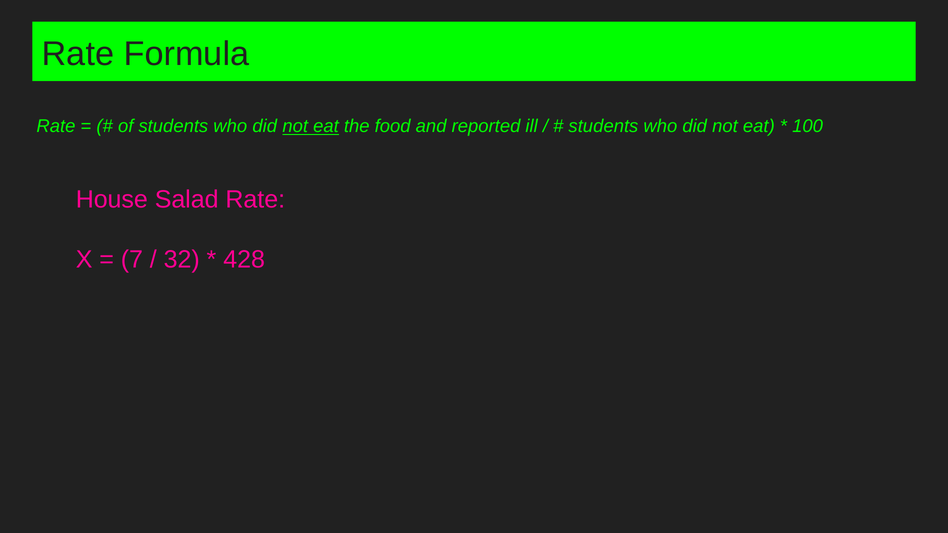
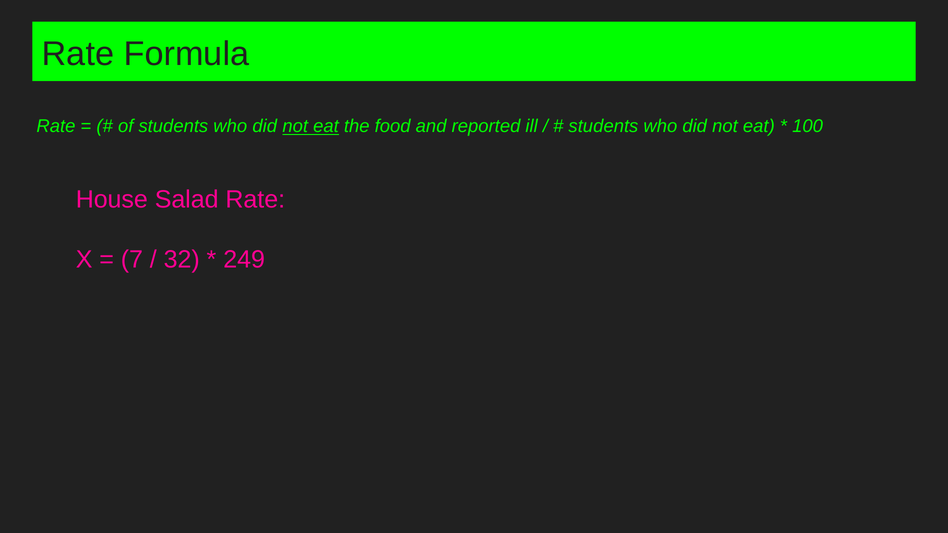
428: 428 -> 249
